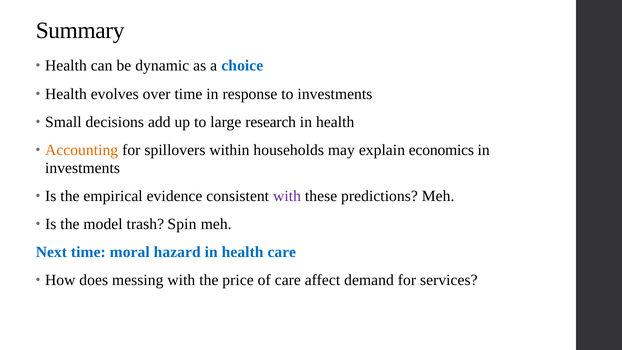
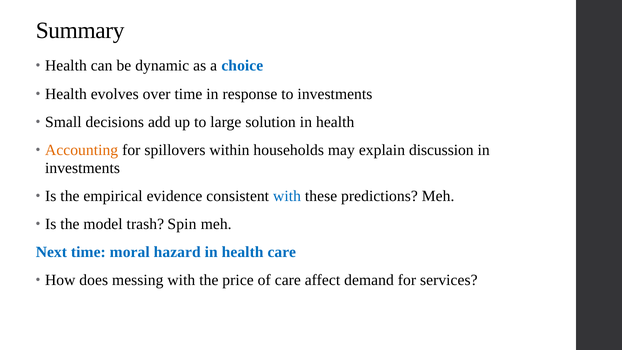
research: research -> solution
economics: economics -> discussion
with at (287, 196) colour: purple -> blue
